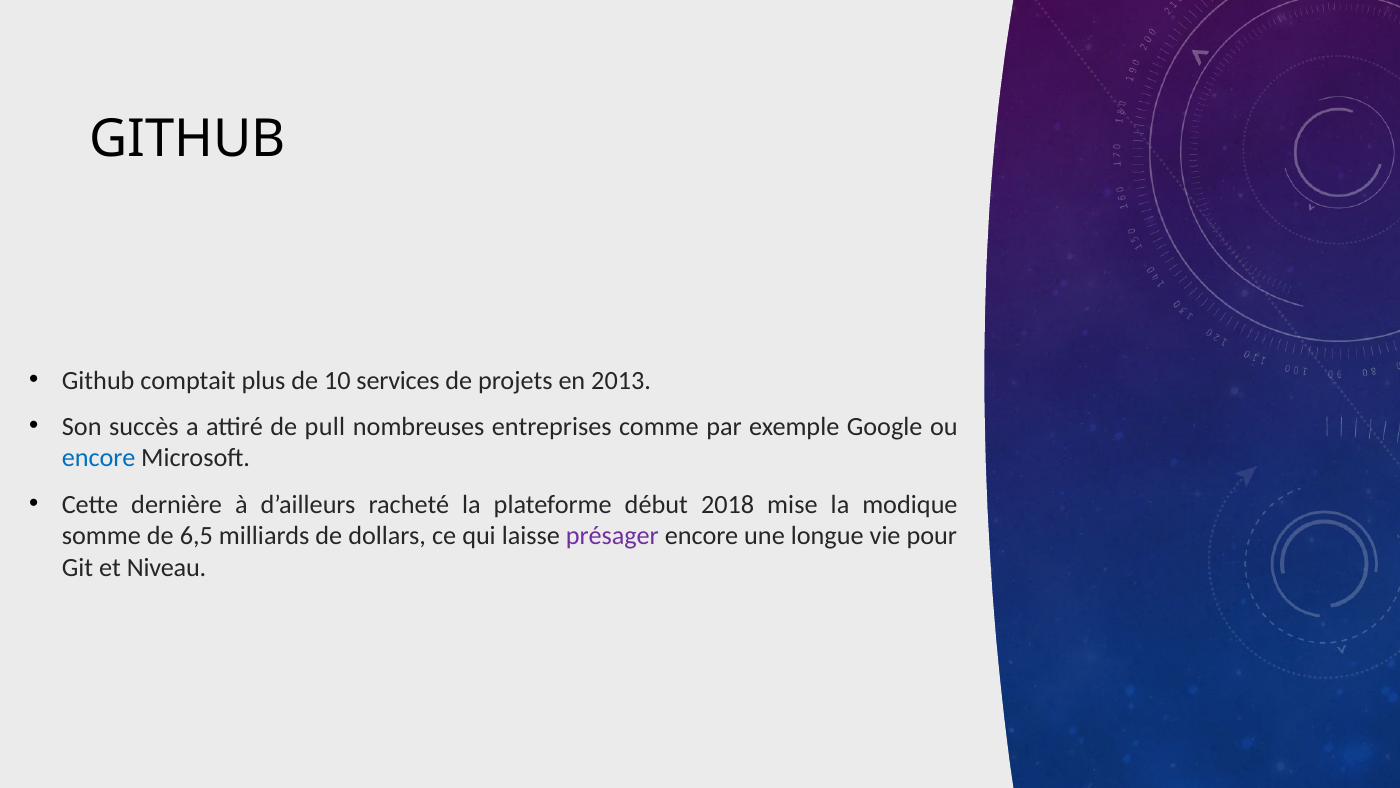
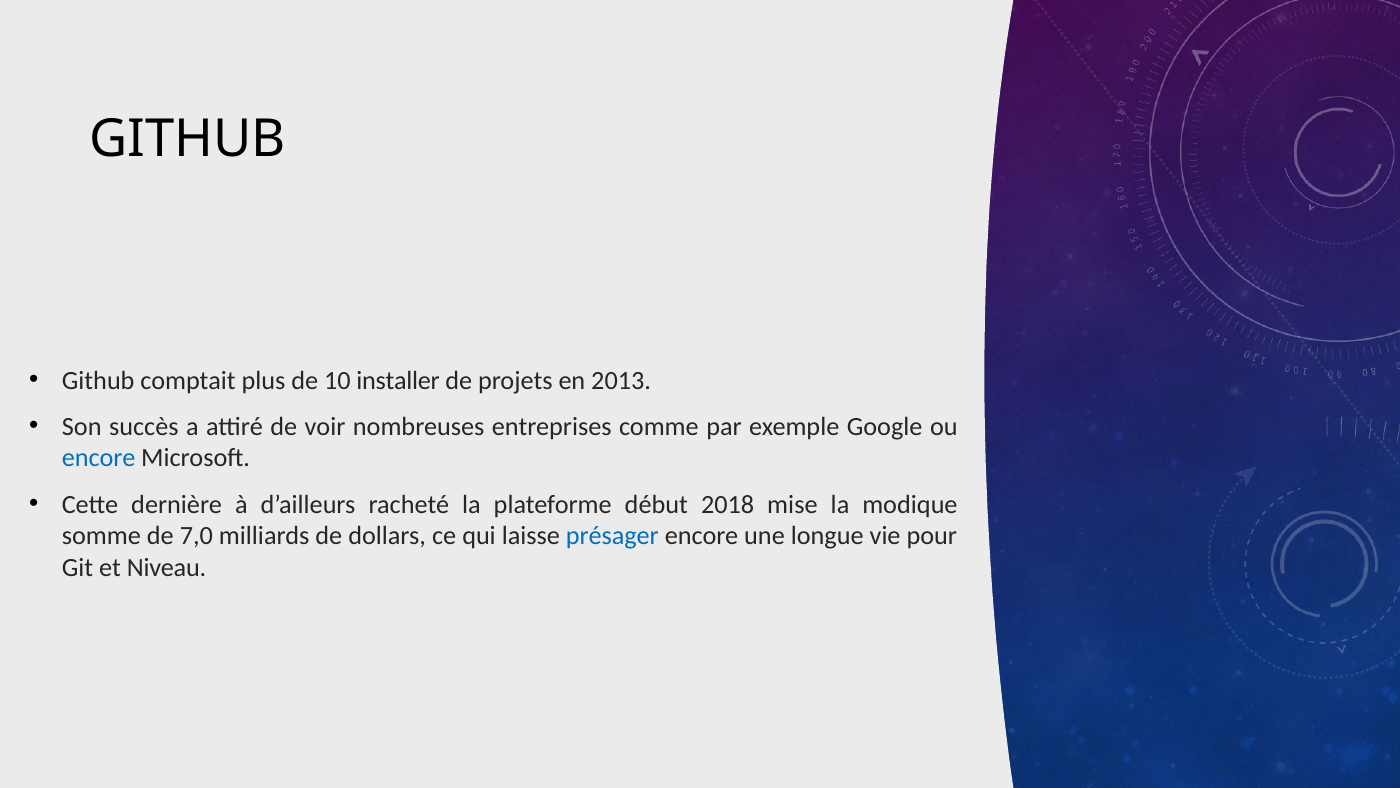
services: services -> installer
pull: pull -> voir
6,5: 6,5 -> 7,0
présager colour: purple -> blue
